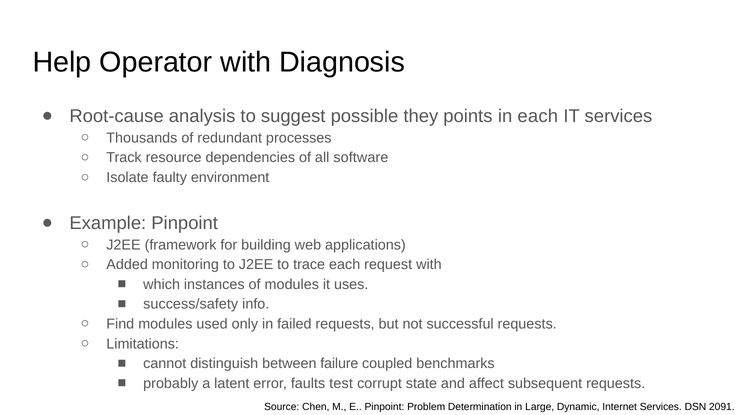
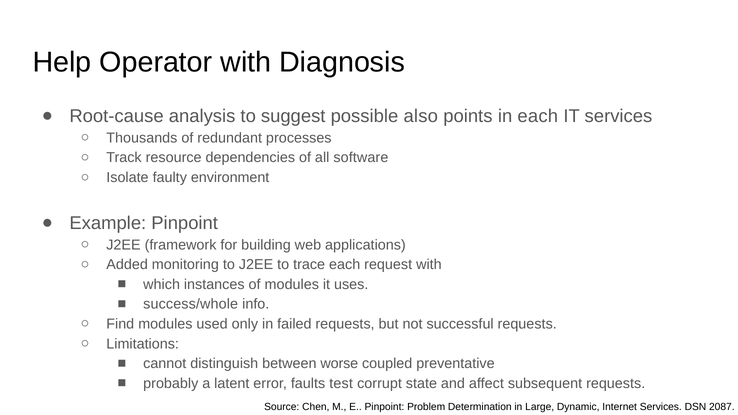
they: they -> also
success/safety: success/safety -> success/whole
failure: failure -> worse
benchmarks: benchmarks -> preventative
2091: 2091 -> 2087
